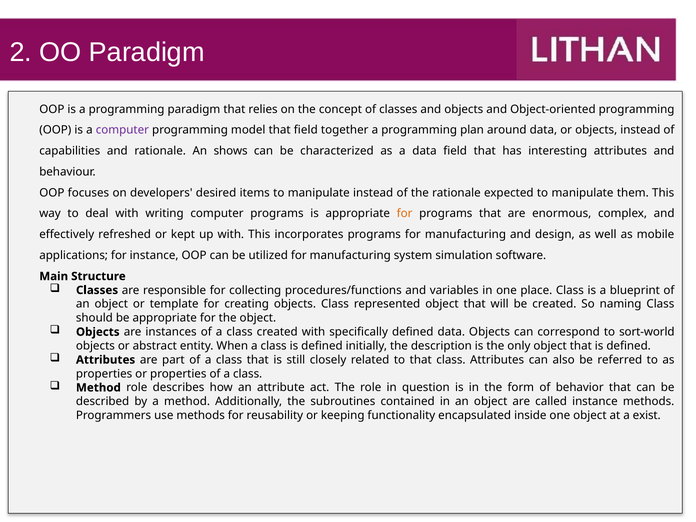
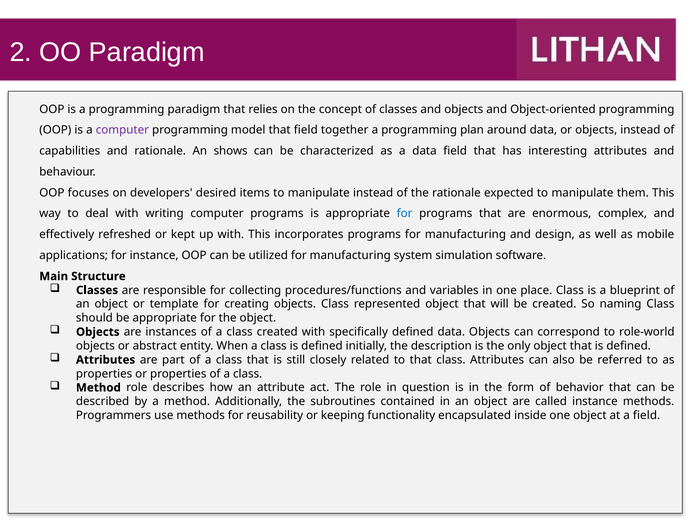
for at (405, 214) colour: orange -> blue
sort-world: sort-world -> role-world
a exist: exist -> field
